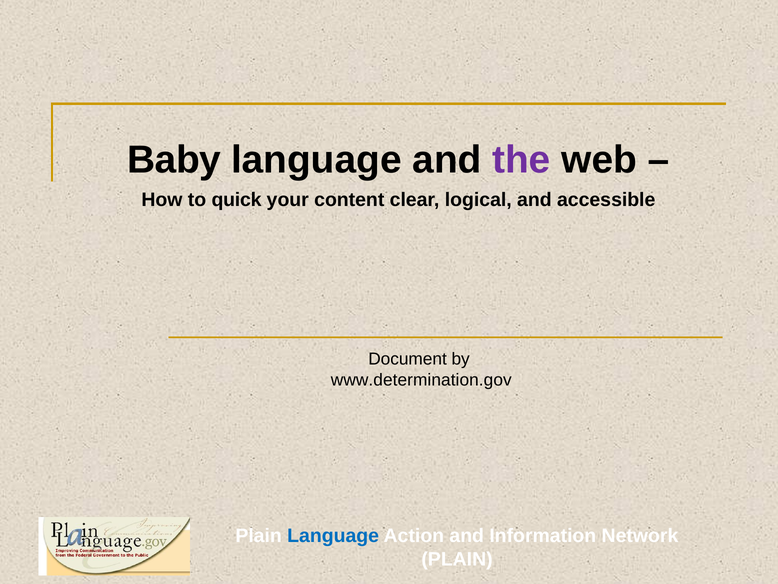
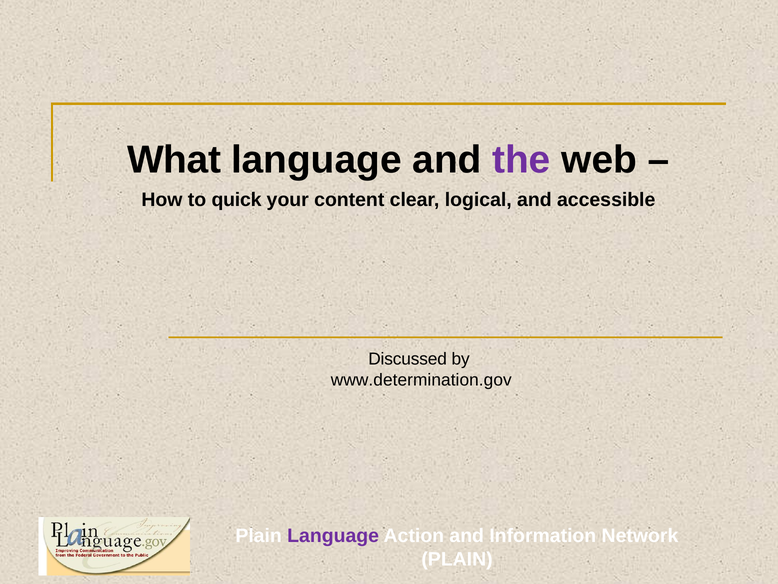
Baby: Baby -> What
Document: Document -> Discussed
Language at (333, 535) colour: blue -> purple
